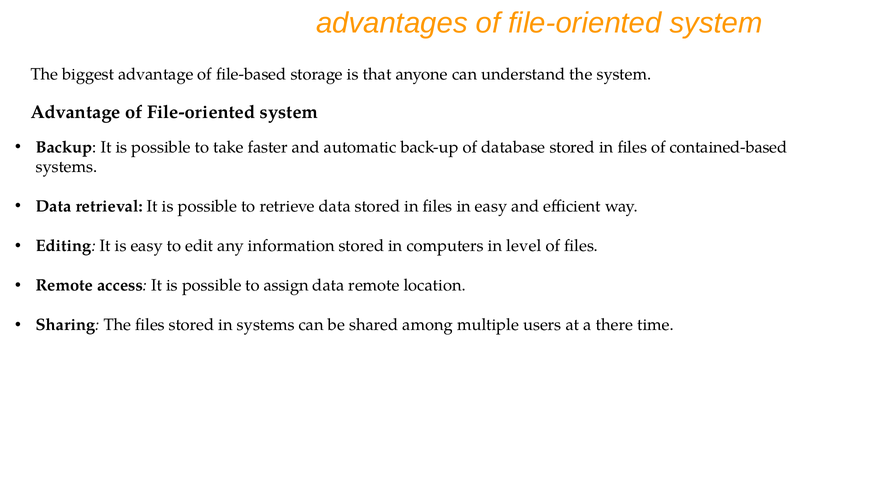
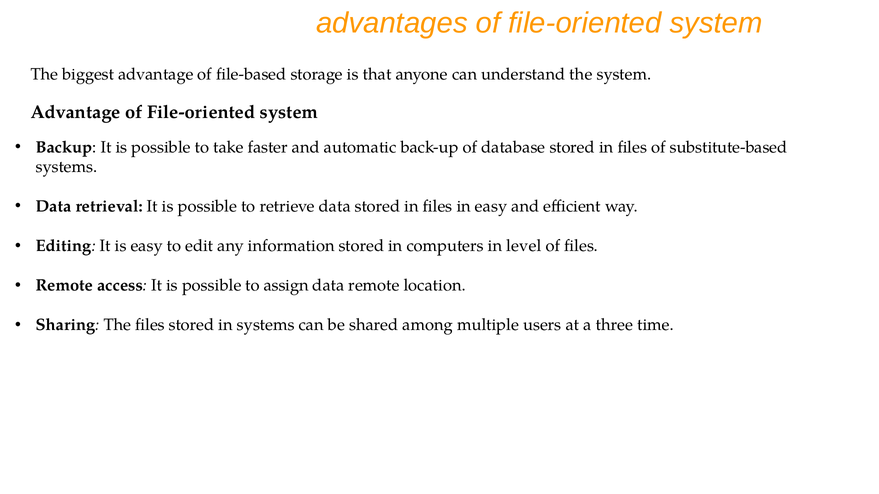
contained-based: contained-based -> substitute-based
there: there -> three
